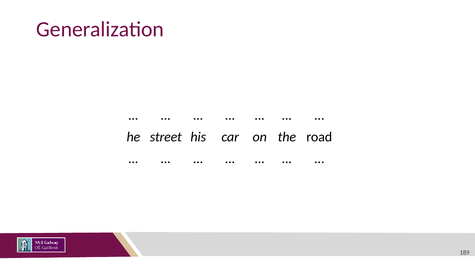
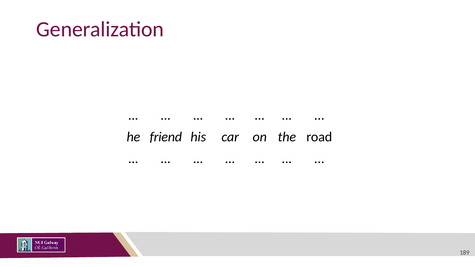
street: street -> friend
